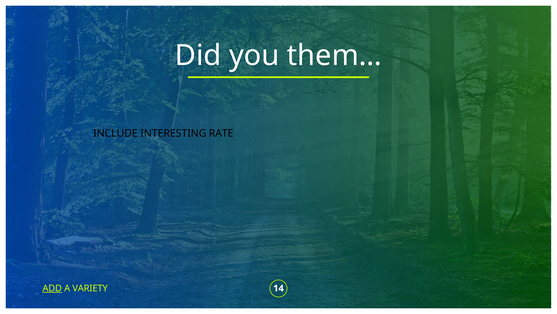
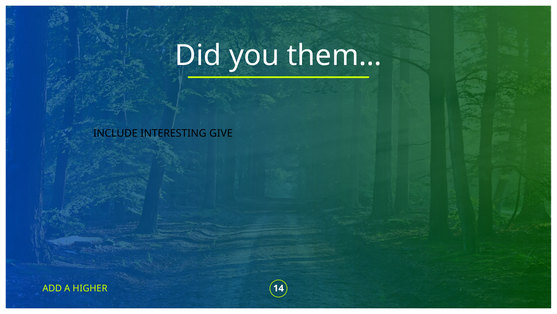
RATE: RATE -> GIVE
ADD underline: present -> none
VARIETY: VARIETY -> HIGHER
